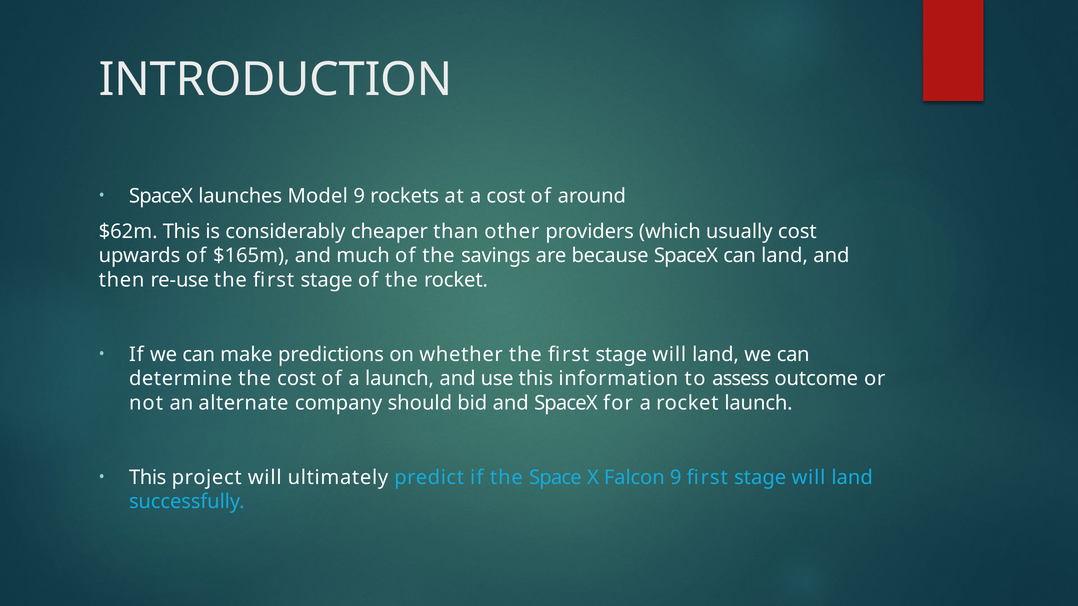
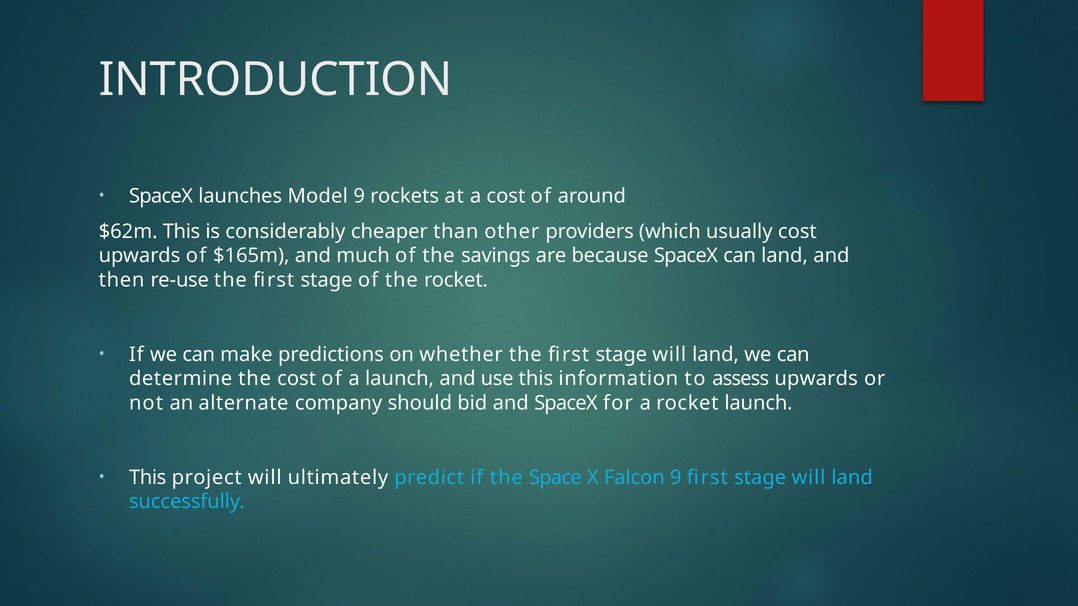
assess outcome: outcome -> upwards
